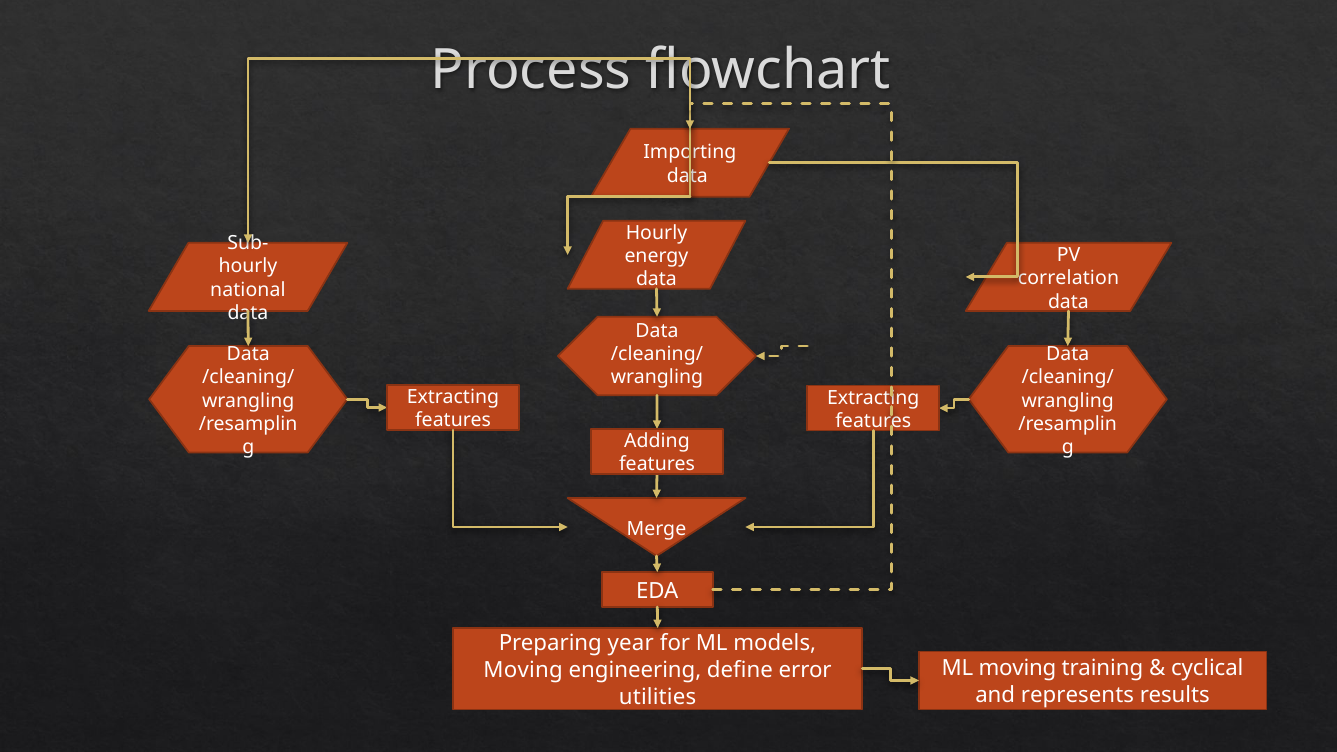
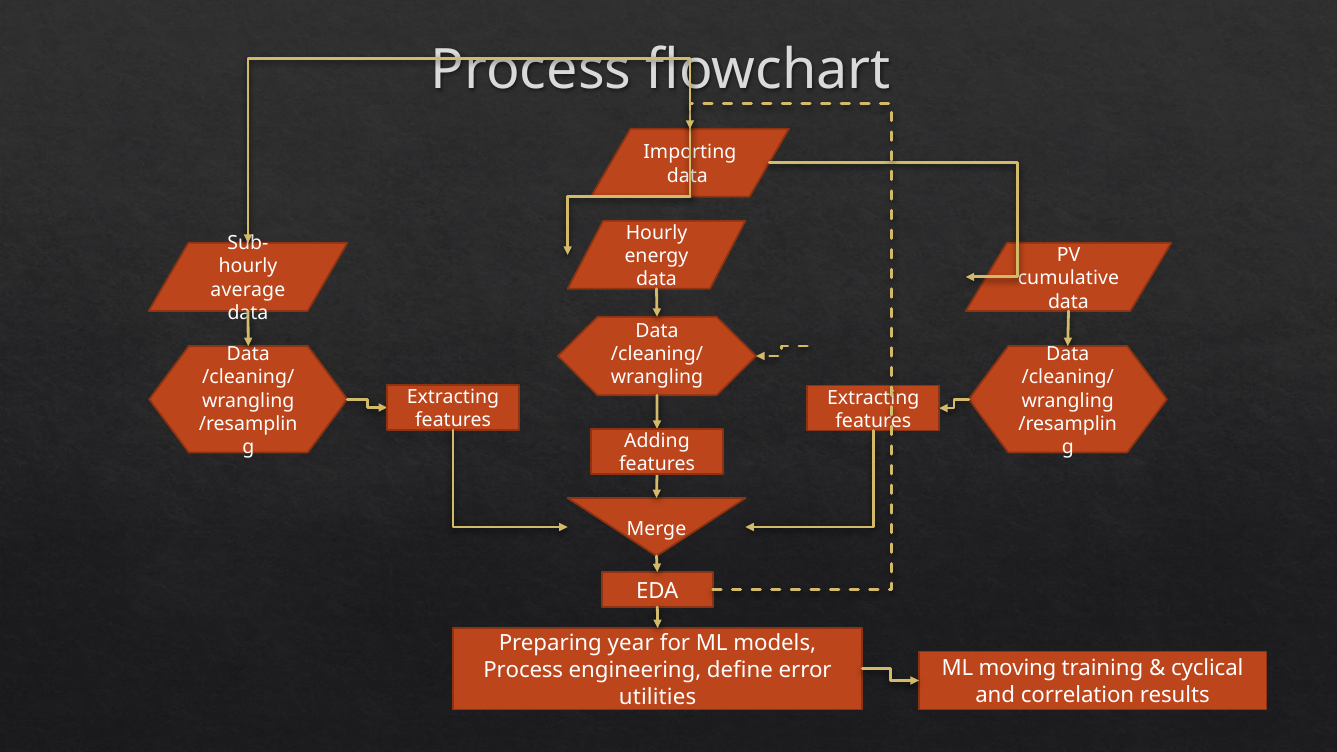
correlation: correlation -> cumulative
national: national -> average
Moving at (523, 670): Moving -> Process
represents: represents -> correlation
